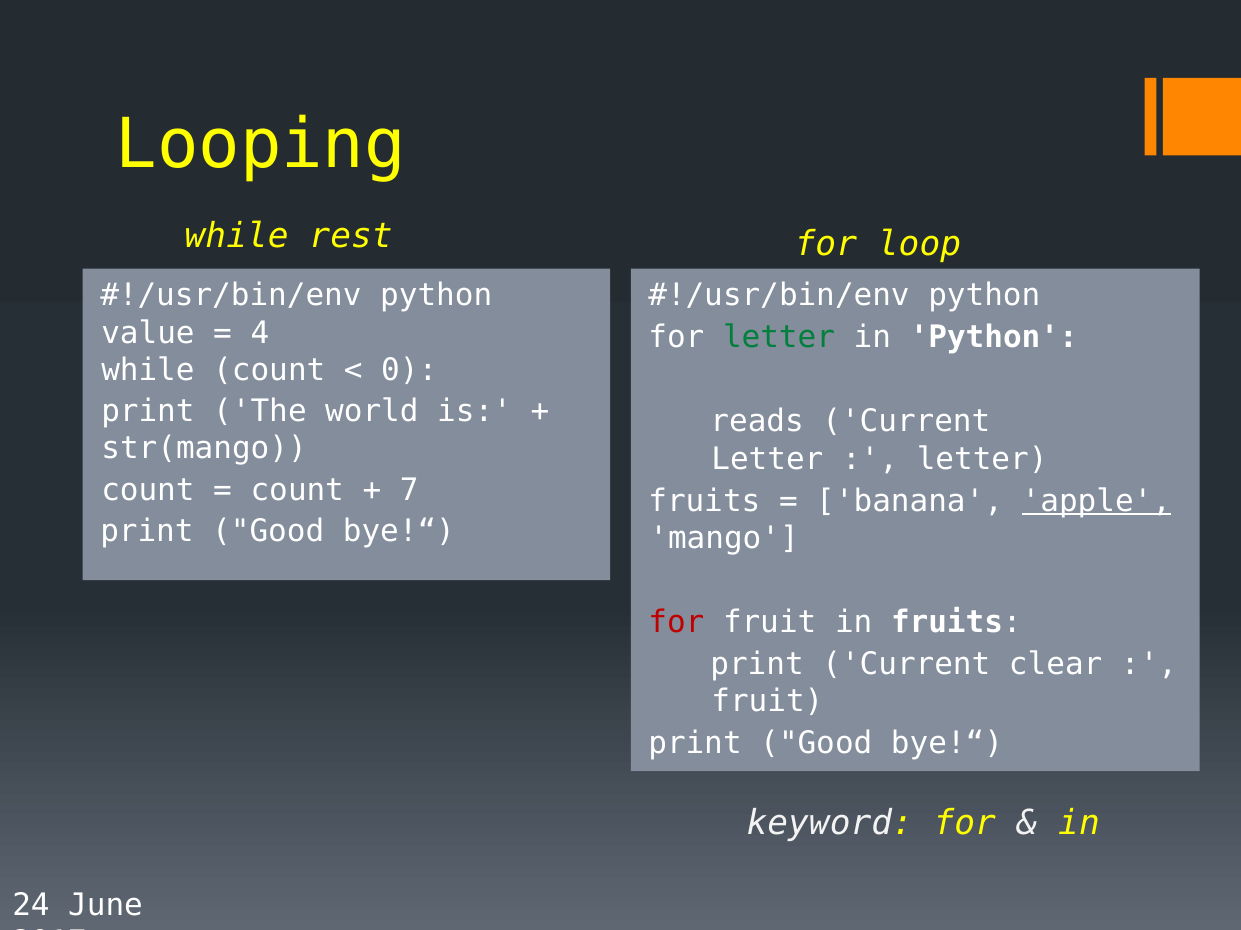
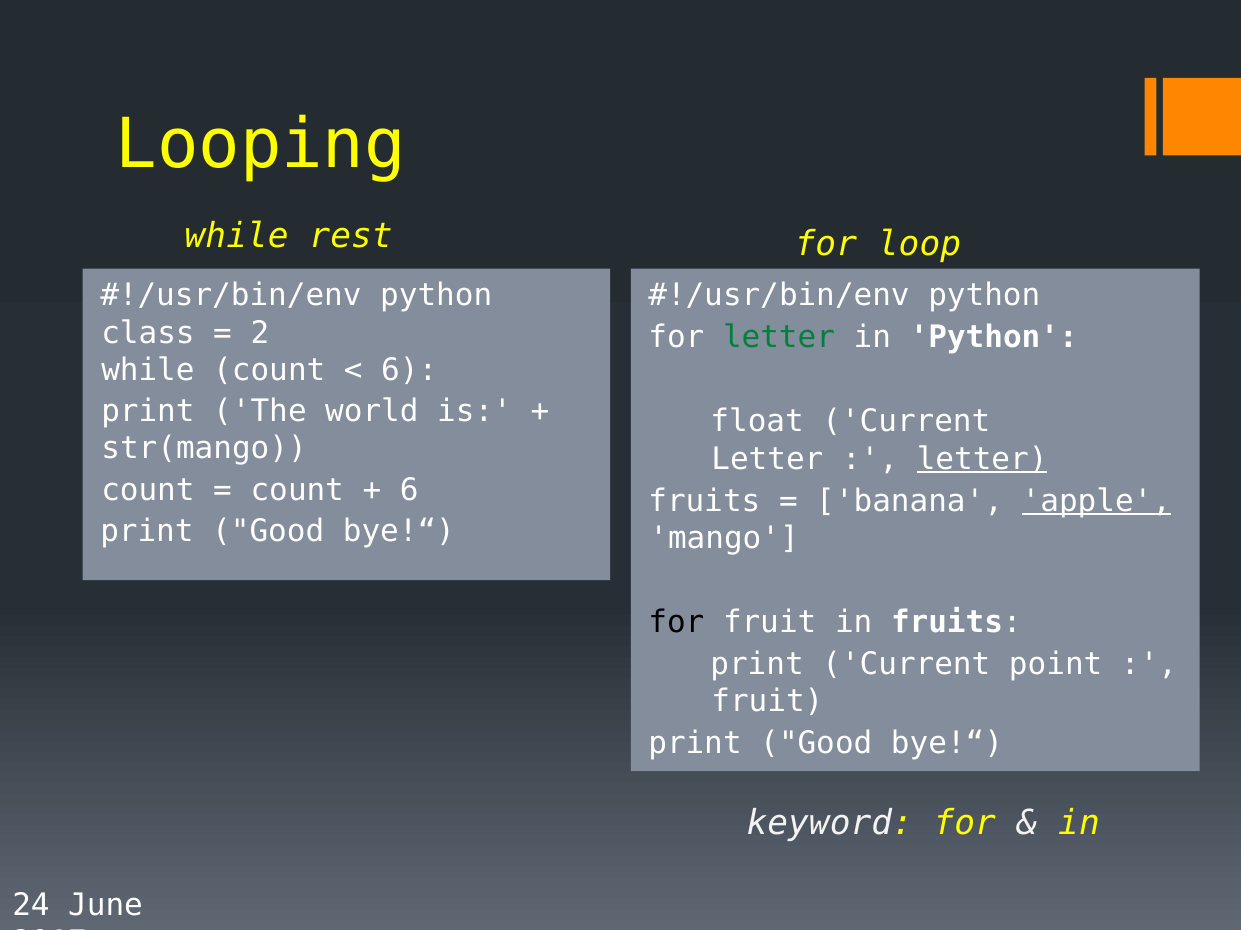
value: value -> class
4: 4 -> 2
0 at (409, 370): 0 -> 6
reads: reads -> float
letter at (982, 459) underline: none -> present
7 at (409, 490): 7 -> 6
for at (676, 623) colour: red -> black
clear: clear -> point
